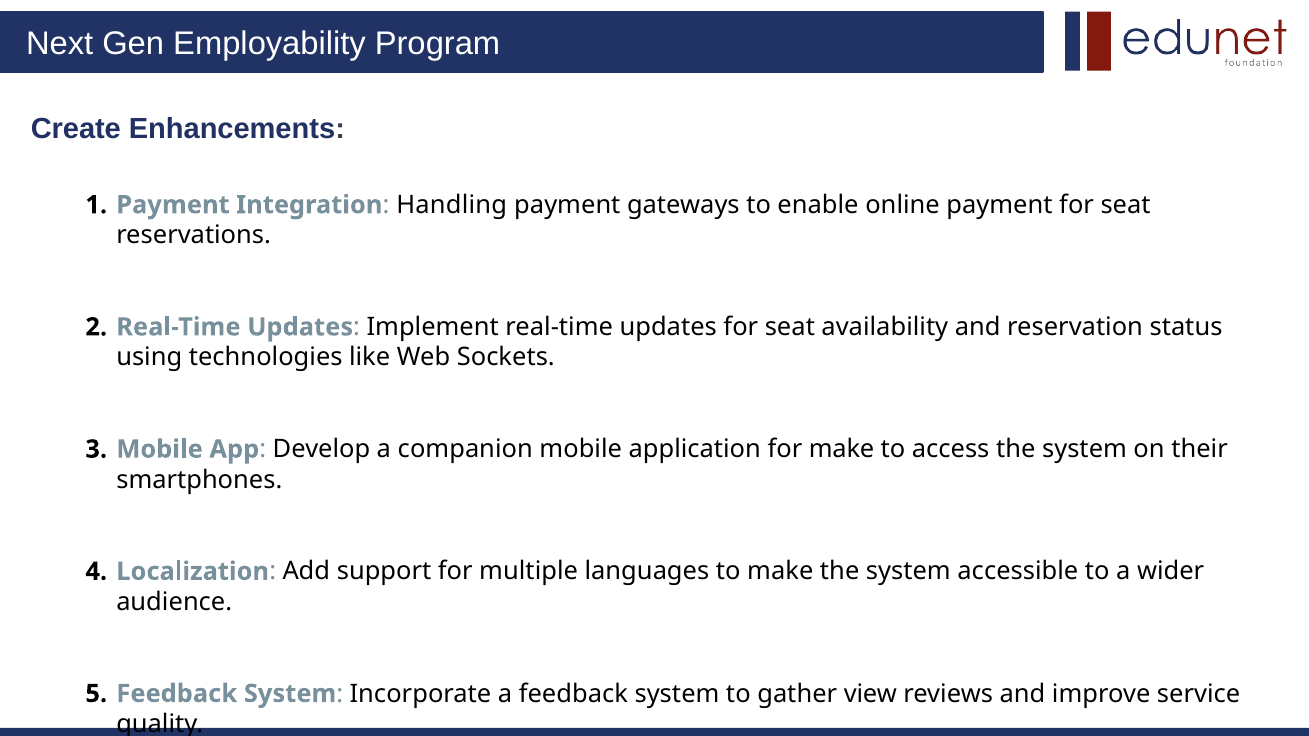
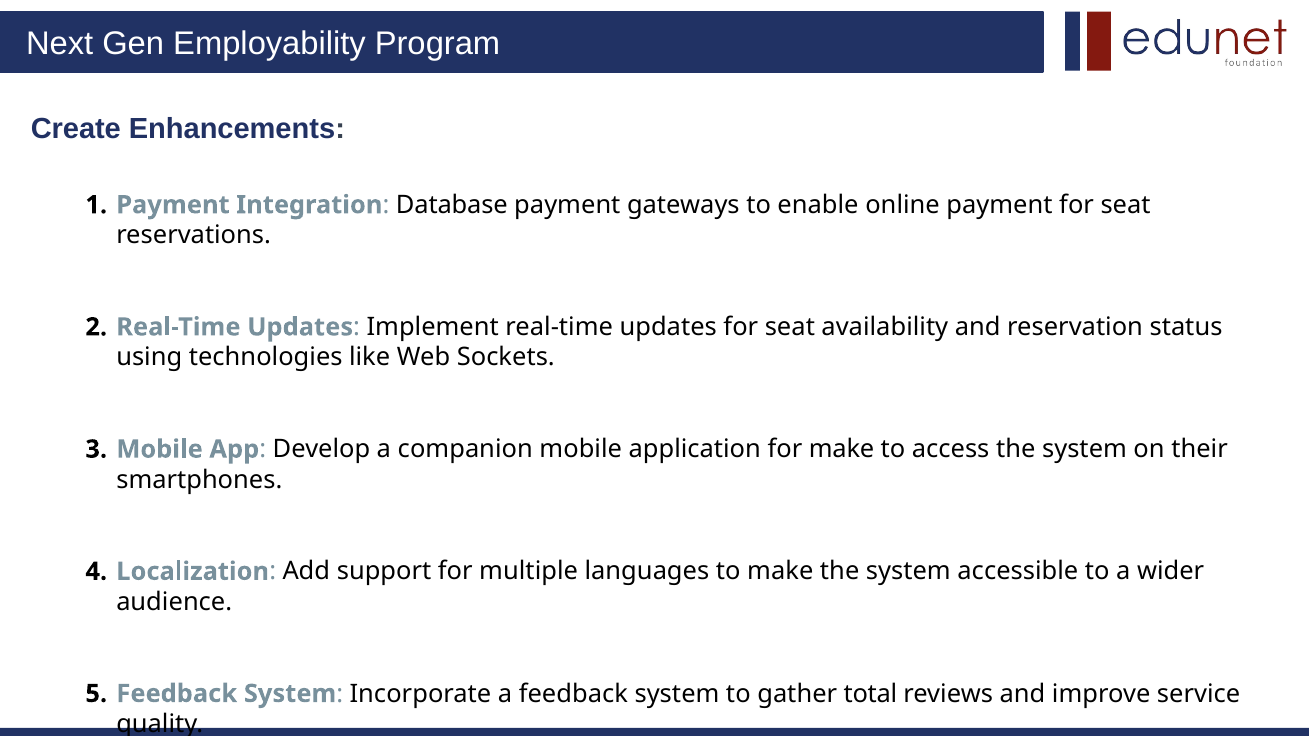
Handling: Handling -> Database
view: view -> total
